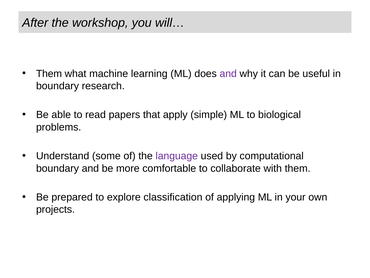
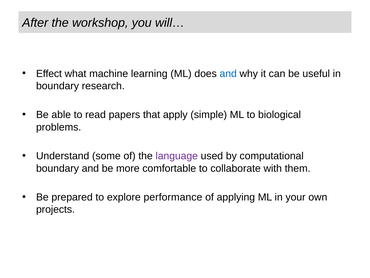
Them at (49, 73): Them -> Effect
and at (228, 73) colour: purple -> blue
classification: classification -> performance
